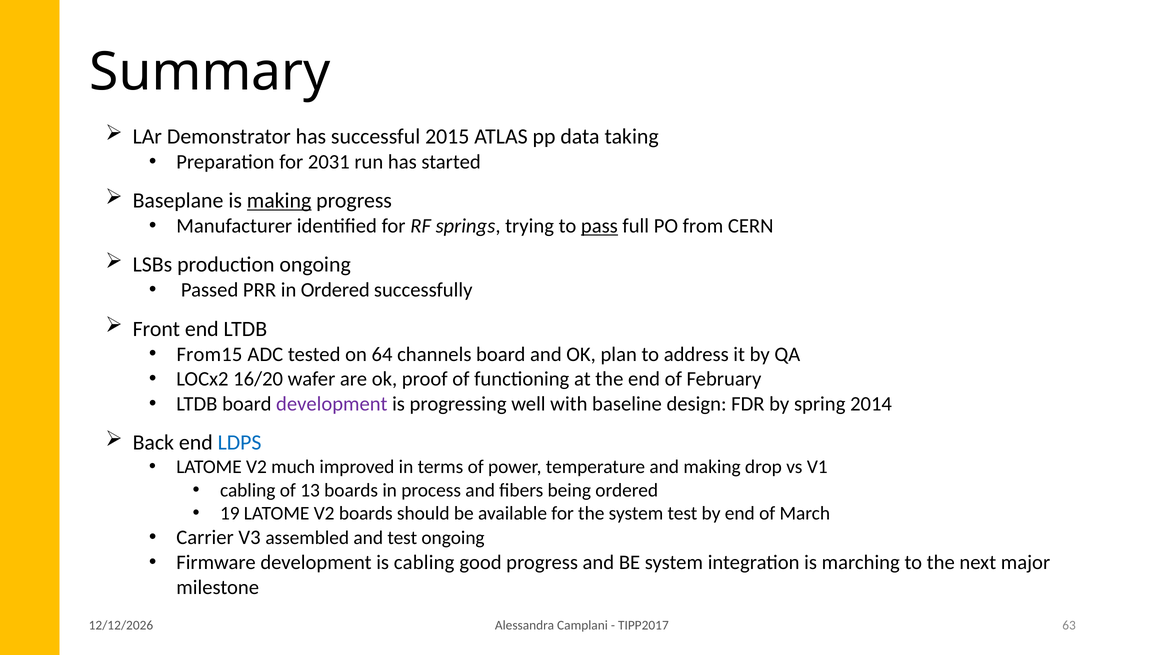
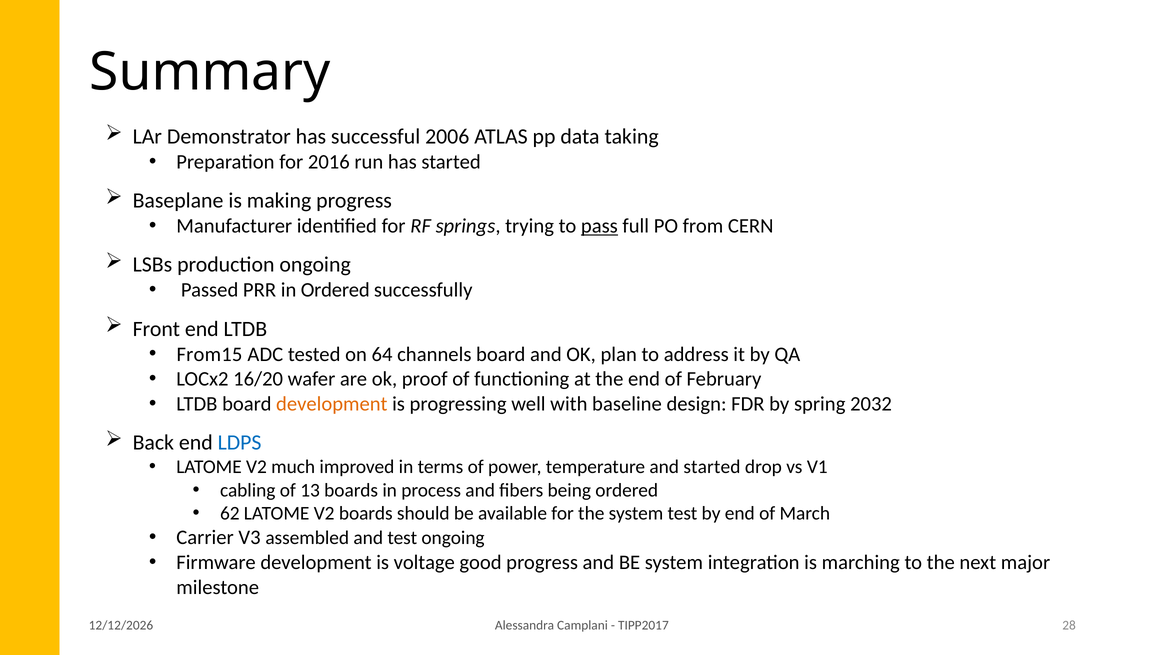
2015: 2015 -> 2006
2031: 2031 -> 2016
making at (279, 201) underline: present -> none
development at (332, 404) colour: purple -> orange
2014: 2014 -> 2032
and making: making -> started
19: 19 -> 62
is cabling: cabling -> voltage
63: 63 -> 28
